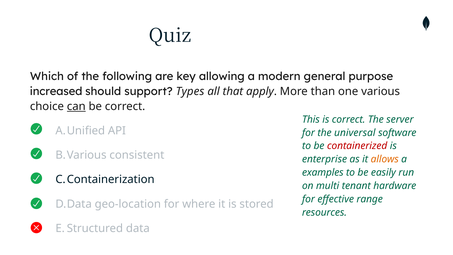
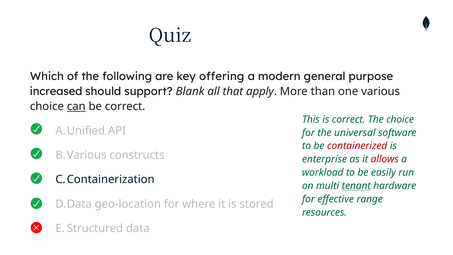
allowing: allowing -> offering
Types: Types -> Blank
The server: server -> choice
consistent: consistent -> constructs
allows colour: orange -> red
examples: examples -> workload
tenant underline: none -> present
